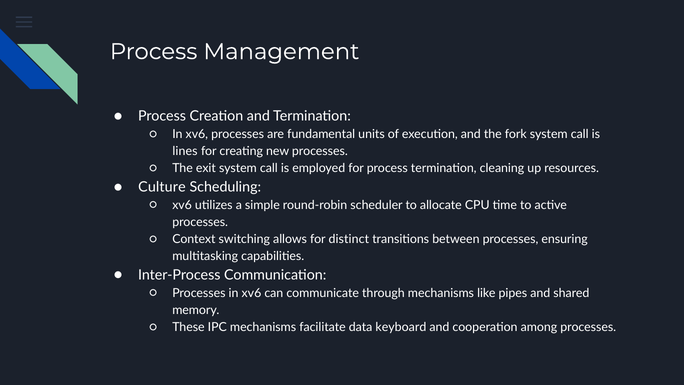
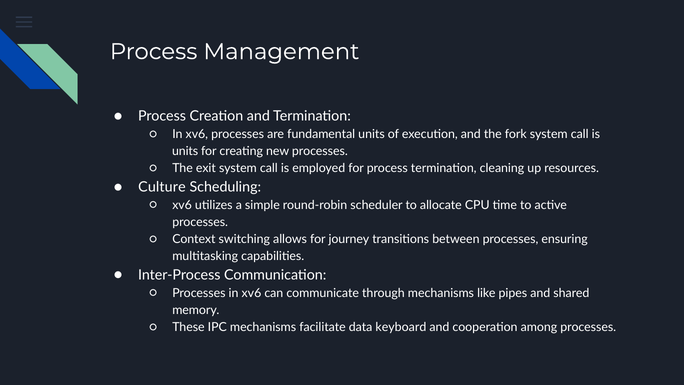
lines at (185, 151): lines -> units
distinct: distinct -> journey
